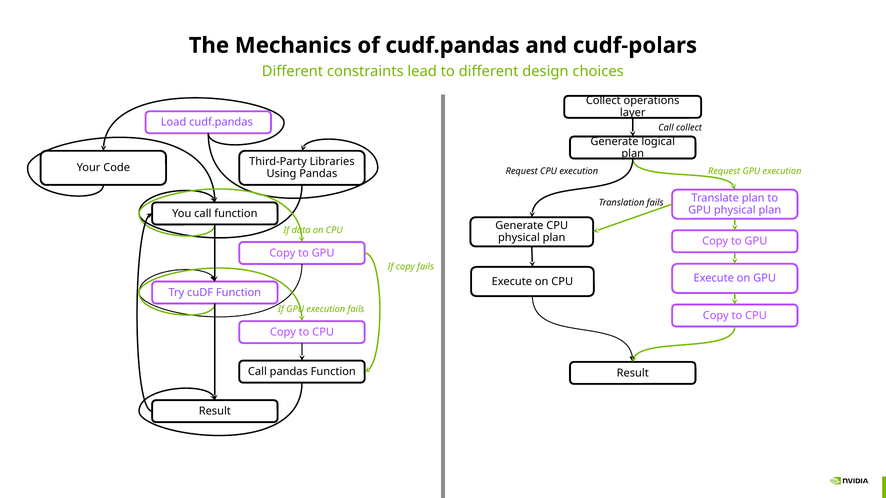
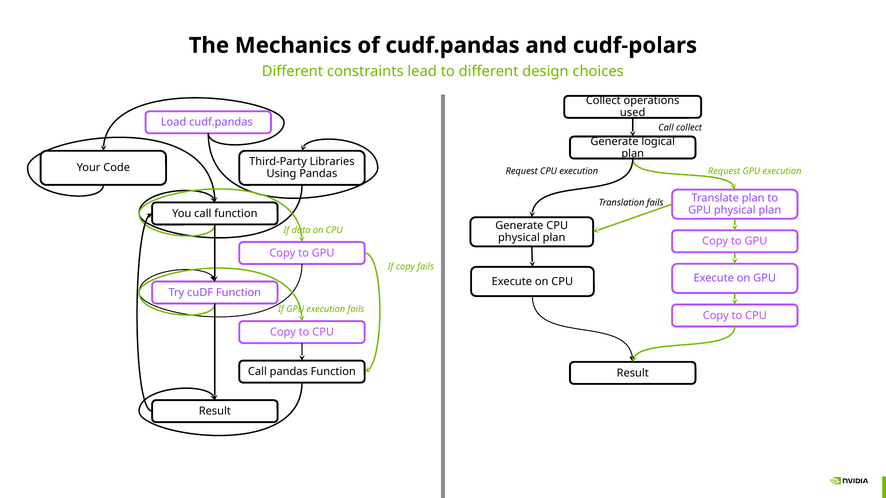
layer: layer -> used
